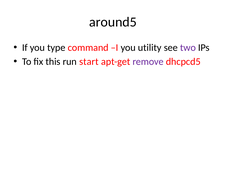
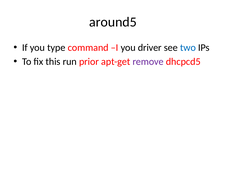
utility: utility -> driver
two colour: purple -> blue
start: start -> prior
